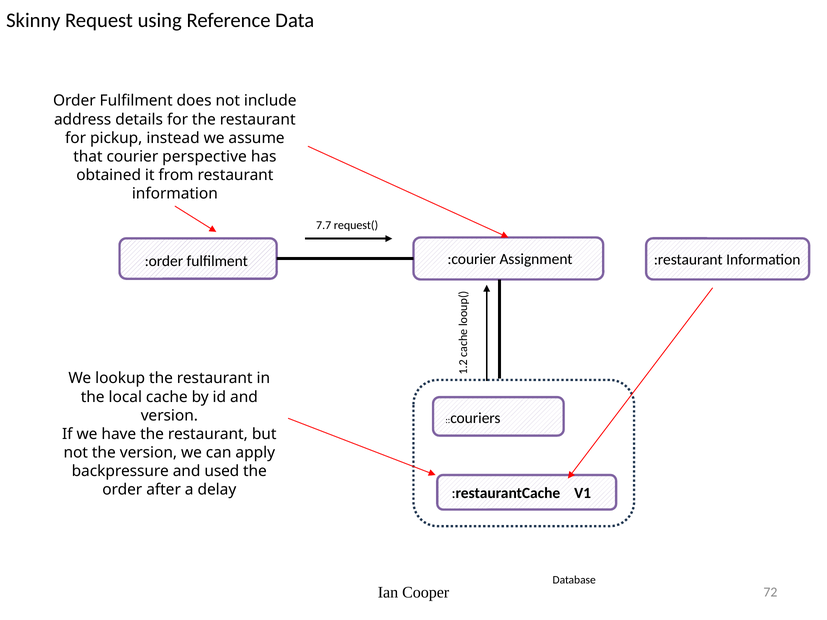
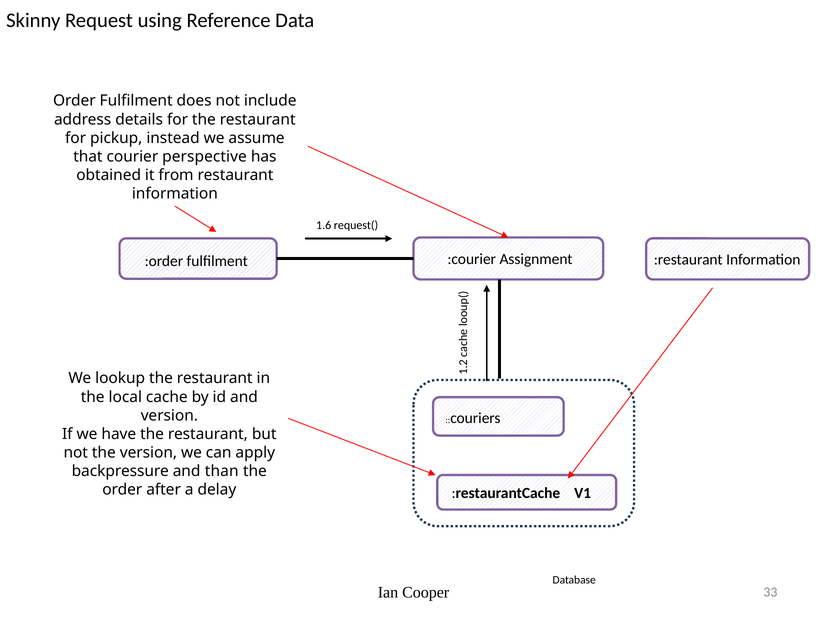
7.7: 7.7 -> 1.6
used: used -> than
72: 72 -> 33
